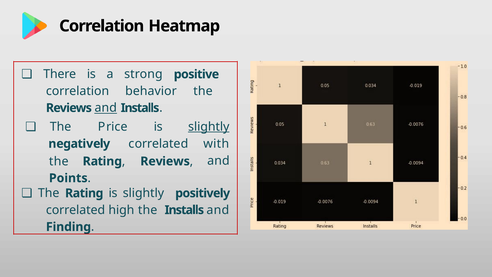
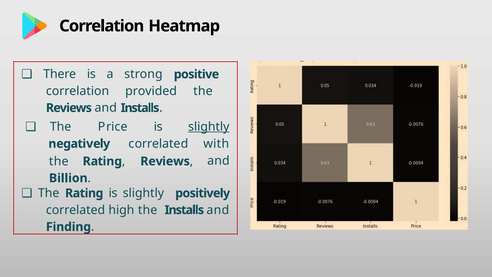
behavior: behavior -> provided
and at (106, 108) underline: present -> none
Points: Points -> Billion
